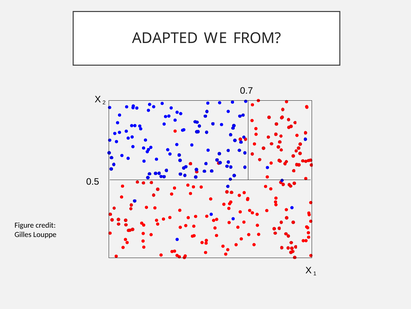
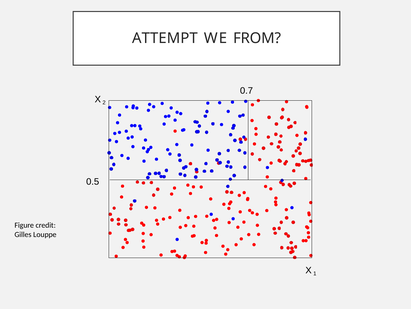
ADAPTED: ADAPTED -> ATTEMPT
